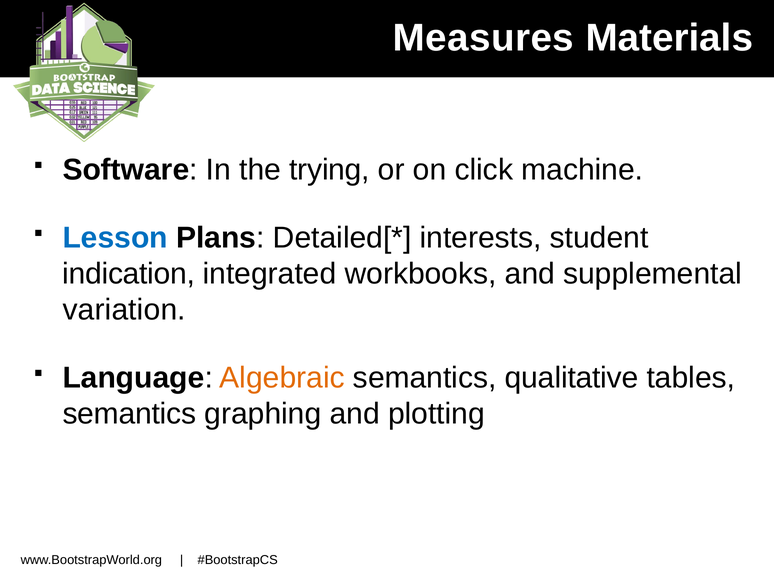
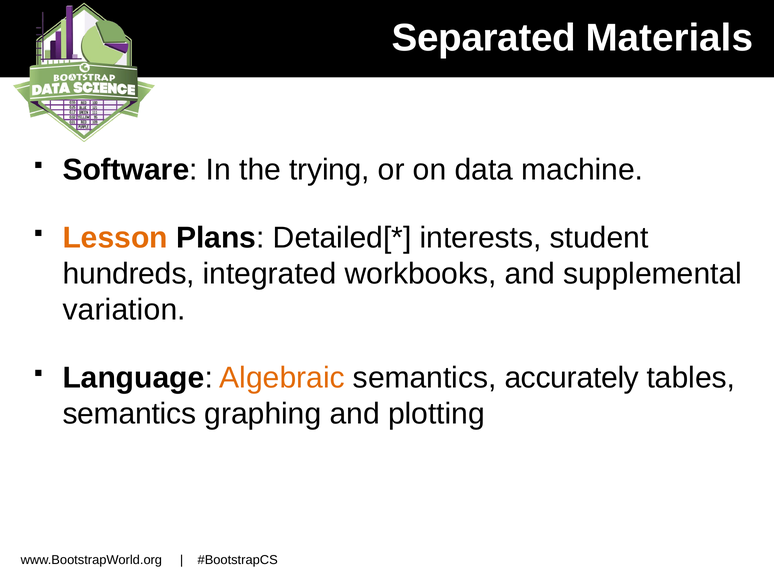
Measures: Measures -> Separated
click: click -> data
Lesson colour: blue -> orange
indication: indication -> hundreds
qualitative: qualitative -> accurately
